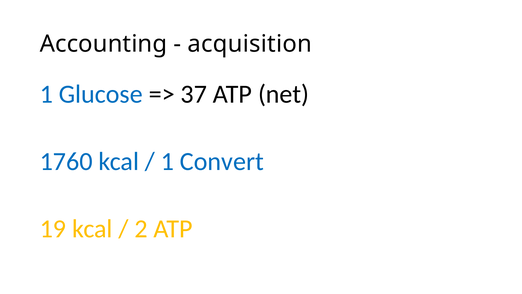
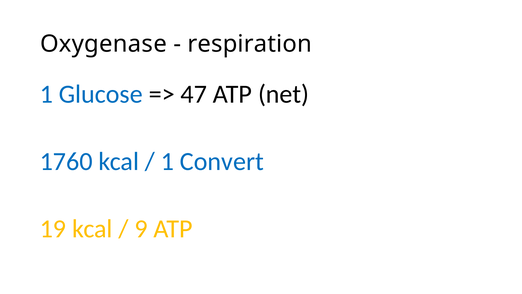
Accounting: Accounting -> Oxygenase
acquisition: acquisition -> respiration
37: 37 -> 47
2: 2 -> 9
